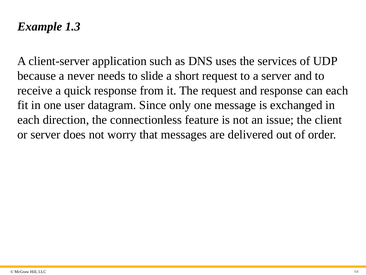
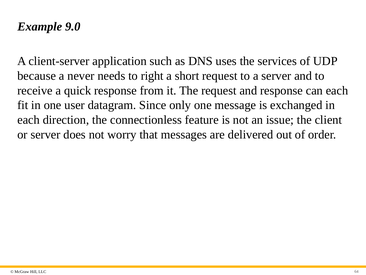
1.3: 1.3 -> 9.0
slide: slide -> right
